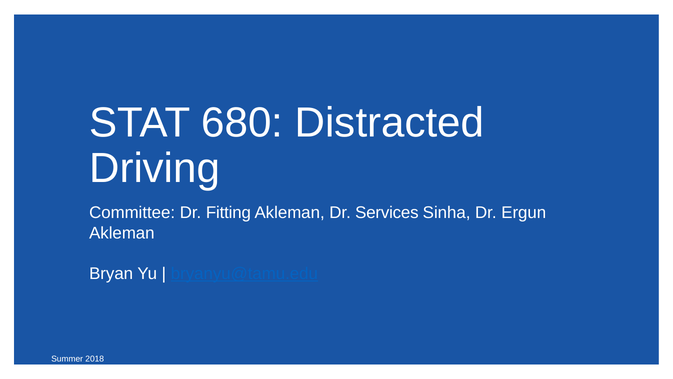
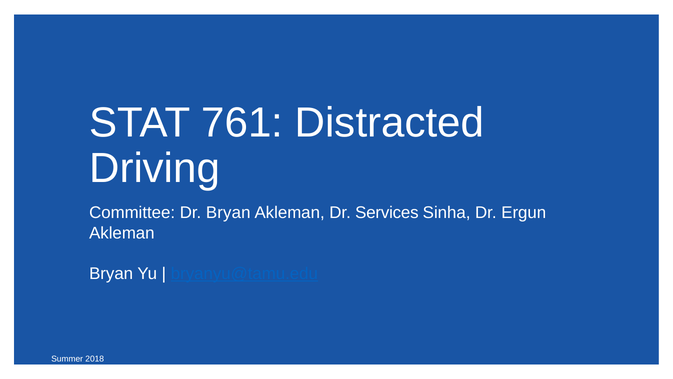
680: 680 -> 761
Dr Fitting: Fitting -> Bryan
